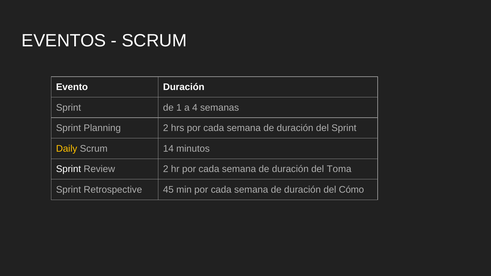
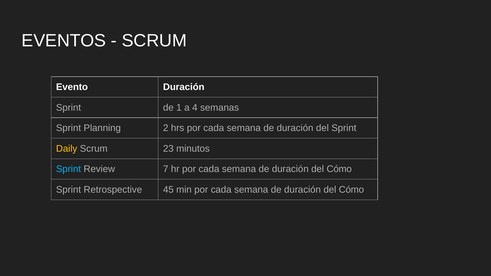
14: 14 -> 23
Sprint at (69, 169) colour: white -> light blue
Review 2: 2 -> 7
Toma at (339, 169): Toma -> Cómo
